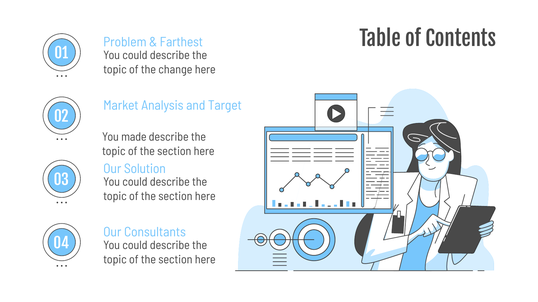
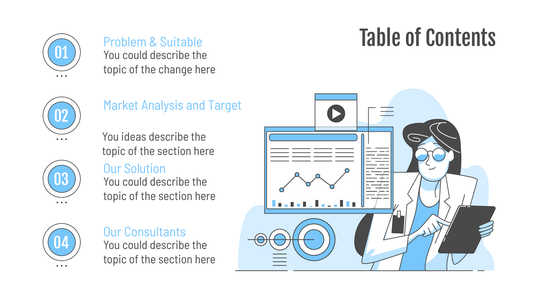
Farthest: Farthest -> Suitable
made: made -> ideas
